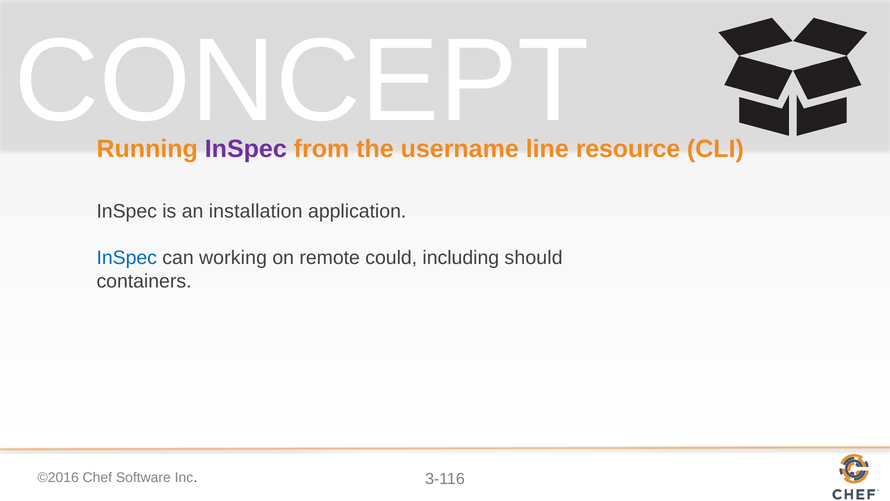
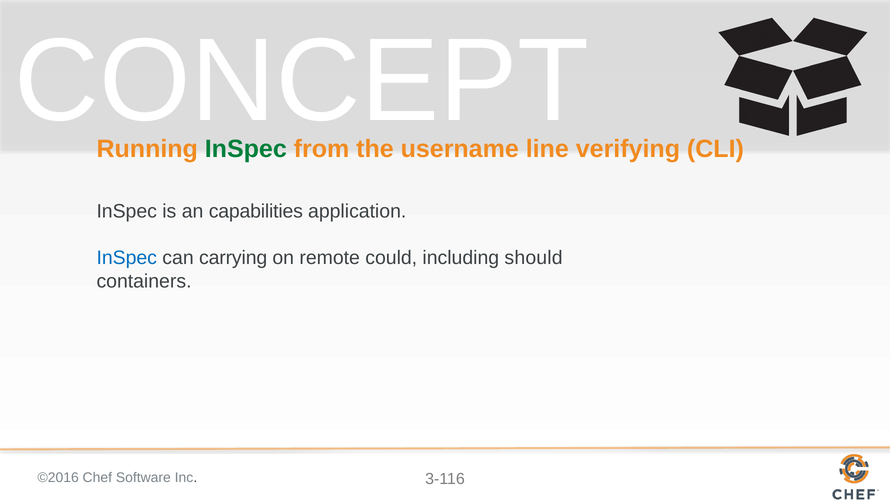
InSpec at (246, 149) colour: purple -> green
resource: resource -> verifying
installation: installation -> capabilities
working: working -> carrying
